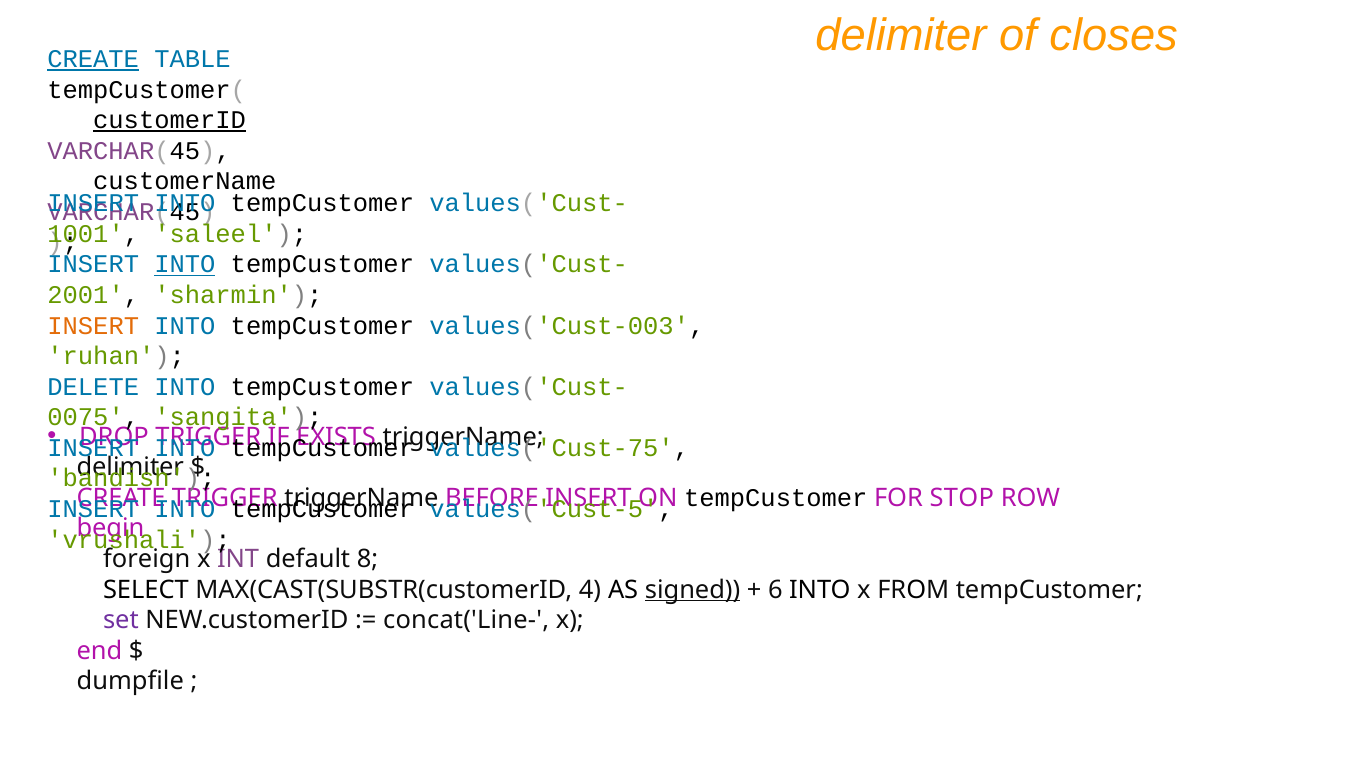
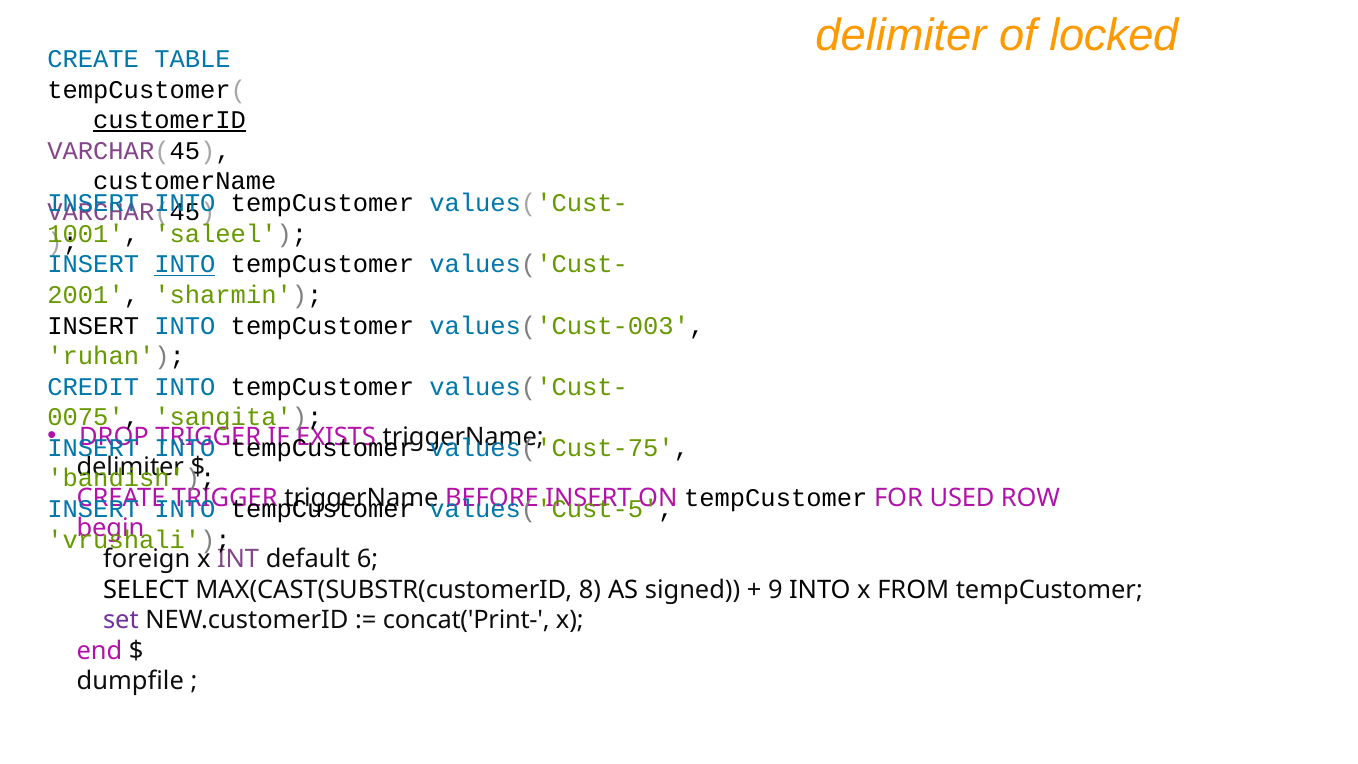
closes: closes -> locked
CREATE at (93, 59) underline: present -> none
INSERT at (93, 326) colour: orange -> black
DELETE: DELETE -> CREDIT
STOP: STOP -> USED
8: 8 -> 6
4: 4 -> 8
signed underline: present -> none
6: 6 -> 9
concat('Line-: concat('Line- -> concat('Print-
